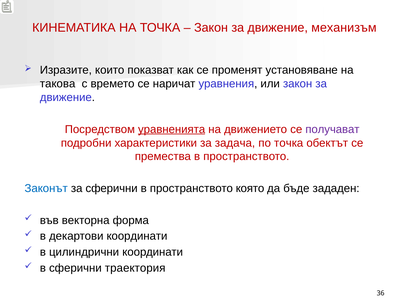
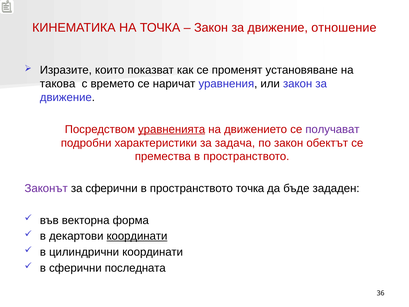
механизъм: механизъм -> отношение
по точка: точка -> закон
Законът colour: blue -> purple
пространството която: която -> точка
координати at (137, 236) underline: none -> present
траектория: траектория -> последната
